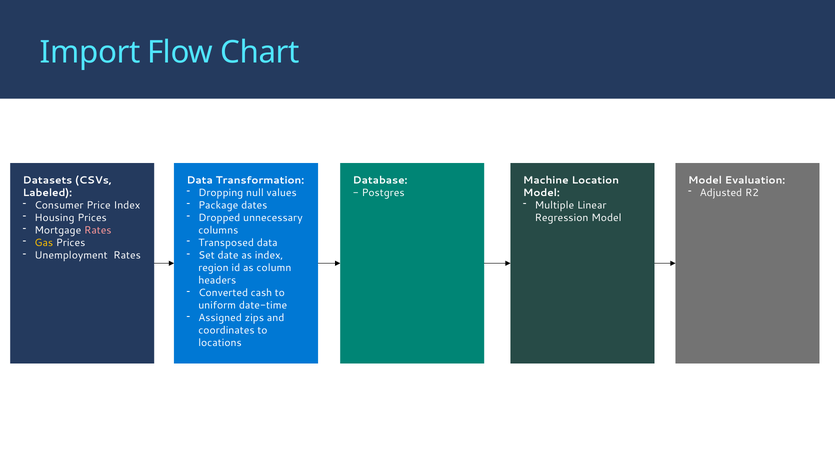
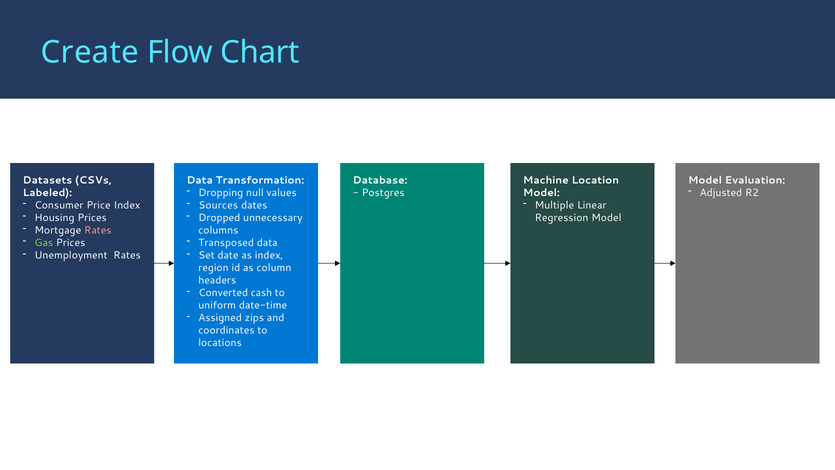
Import: Import -> Create
Package: Package -> Sources
Gas colour: yellow -> light green
